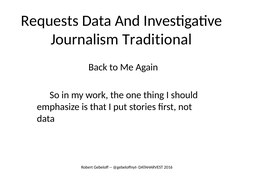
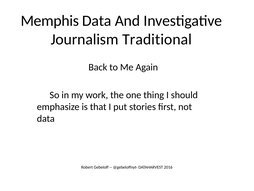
Requests: Requests -> Memphis
